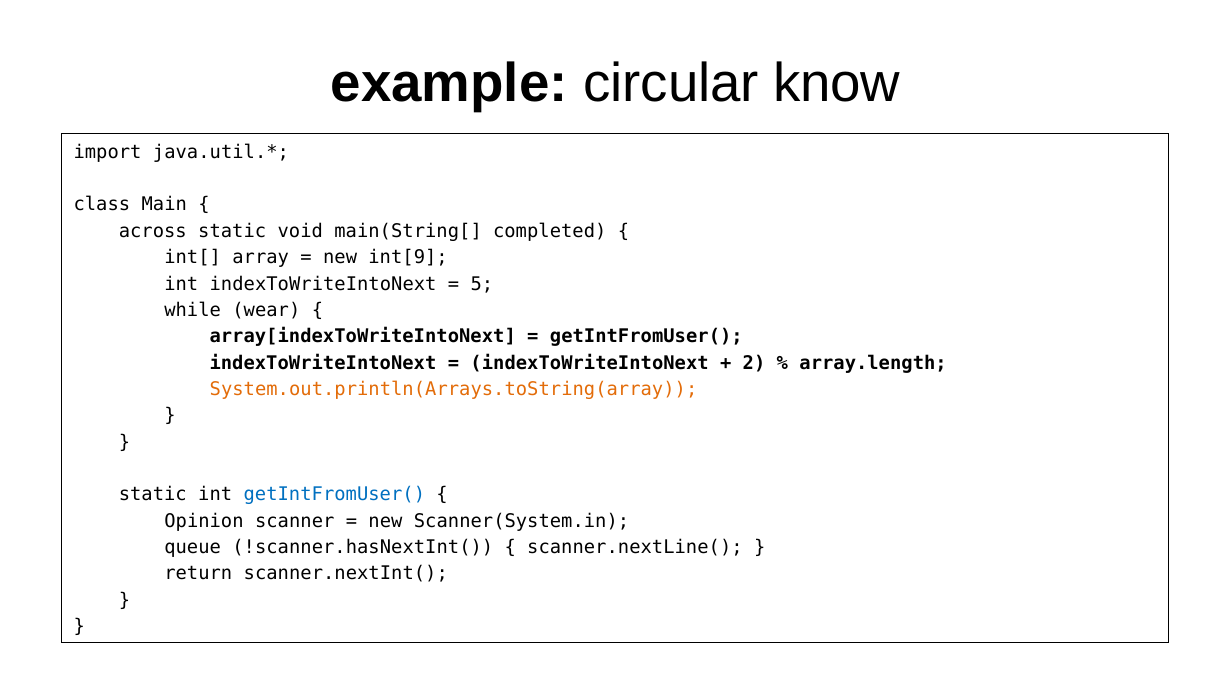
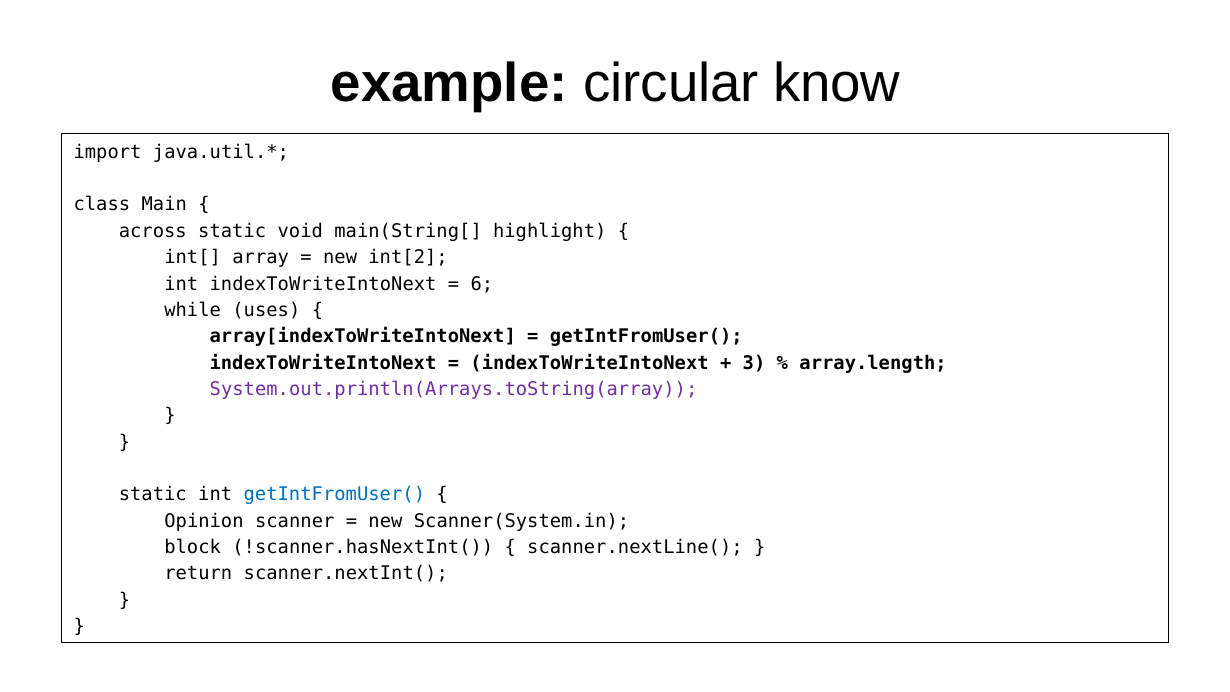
completed: completed -> highlight
int[9: int[9 -> int[2
5: 5 -> 6
wear: wear -> uses
2: 2 -> 3
System.out.println(Arrays.toString(array colour: orange -> purple
queue: queue -> block
